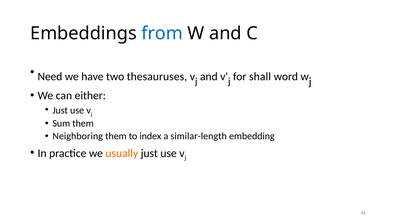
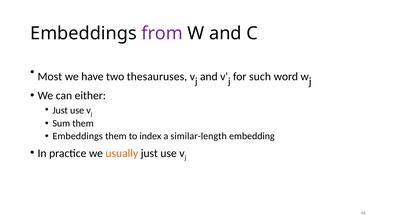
from colour: blue -> purple
Need: Need -> Most
shall: shall -> such
Neighboring at (78, 136): Neighboring -> Embeddings
